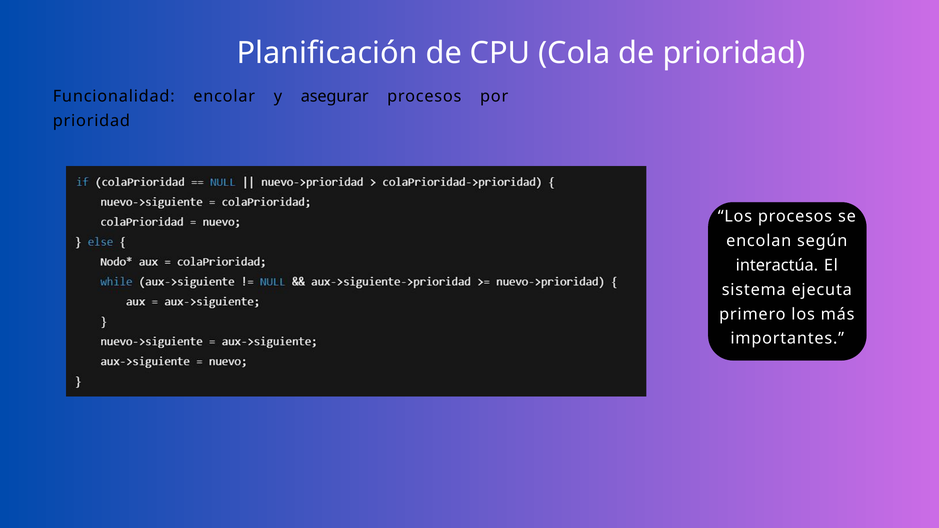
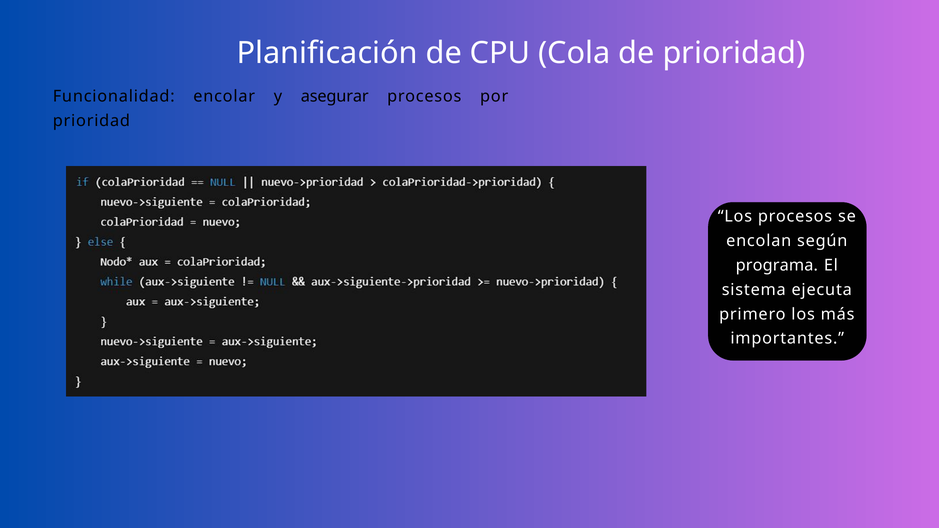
interactúa: interactúa -> programa
